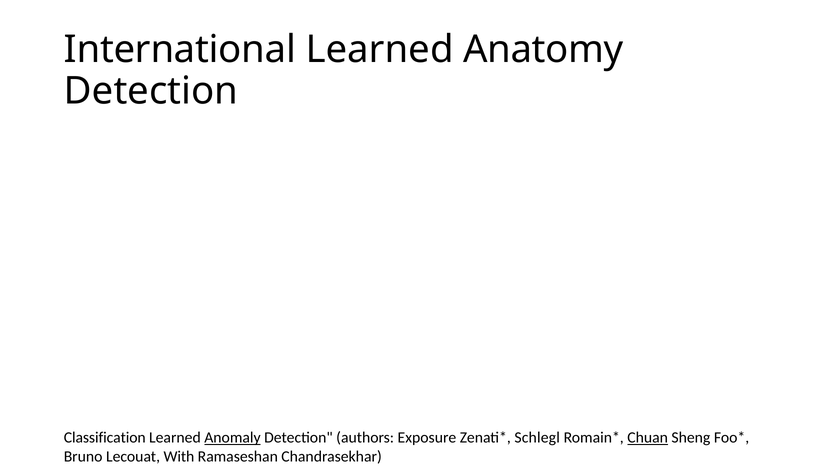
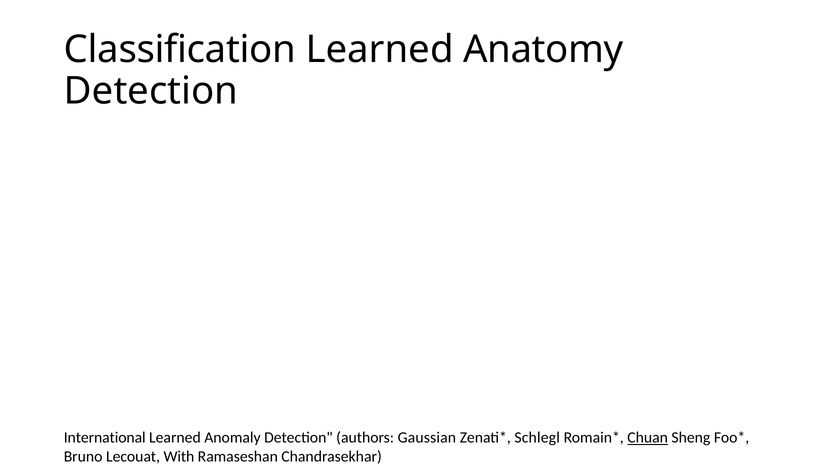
International: International -> Classification
Classification: Classification -> International
Anomaly underline: present -> none
Exposure: Exposure -> Gaussian
